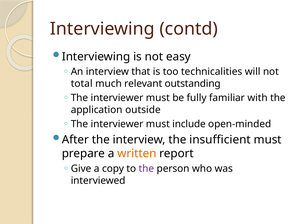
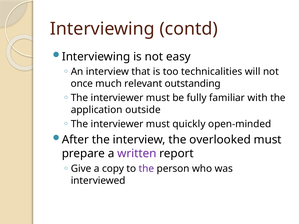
total: total -> once
include: include -> quickly
insufficient: insufficient -> overlooked
written colour: orange -> purple
